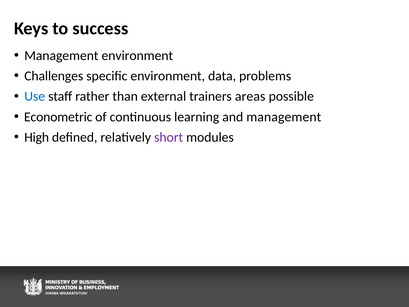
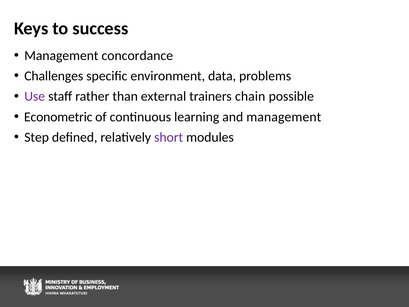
Management environment: environment -> concordance
Use colour: blue -> purple
areas: areas -> chain
High: High -> Step
